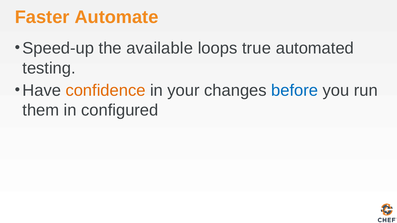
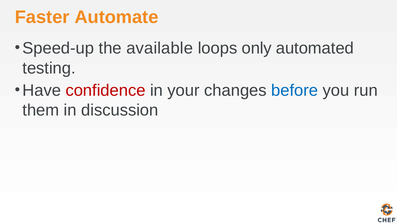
true: true -> only
confidence colour: orange -> red
configured: configured -> discussion
